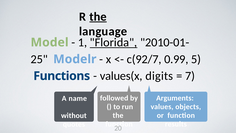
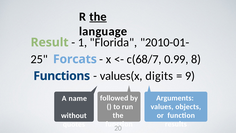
Model: Model -> Result
Florida underline: present -> none
Modelr: Modelr -> Forcats
c(92/7: c(92/7 -> c(68/7
5: 5 -> 8
7: 7 -> 9
